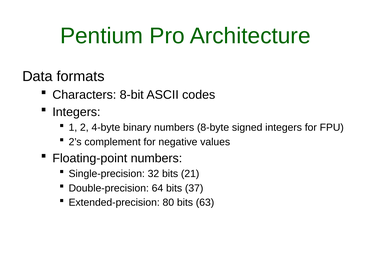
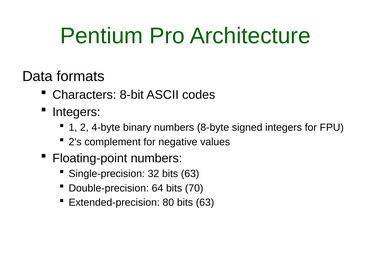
32 bits 21: 21 -> 63
37: 37 -> 70
